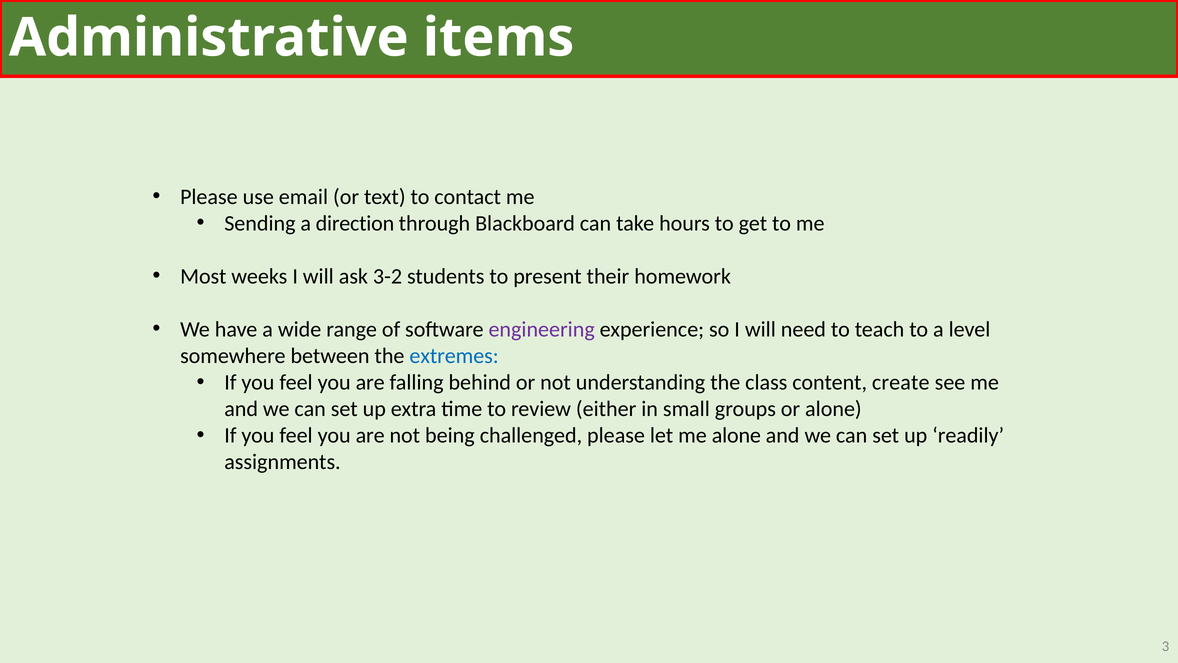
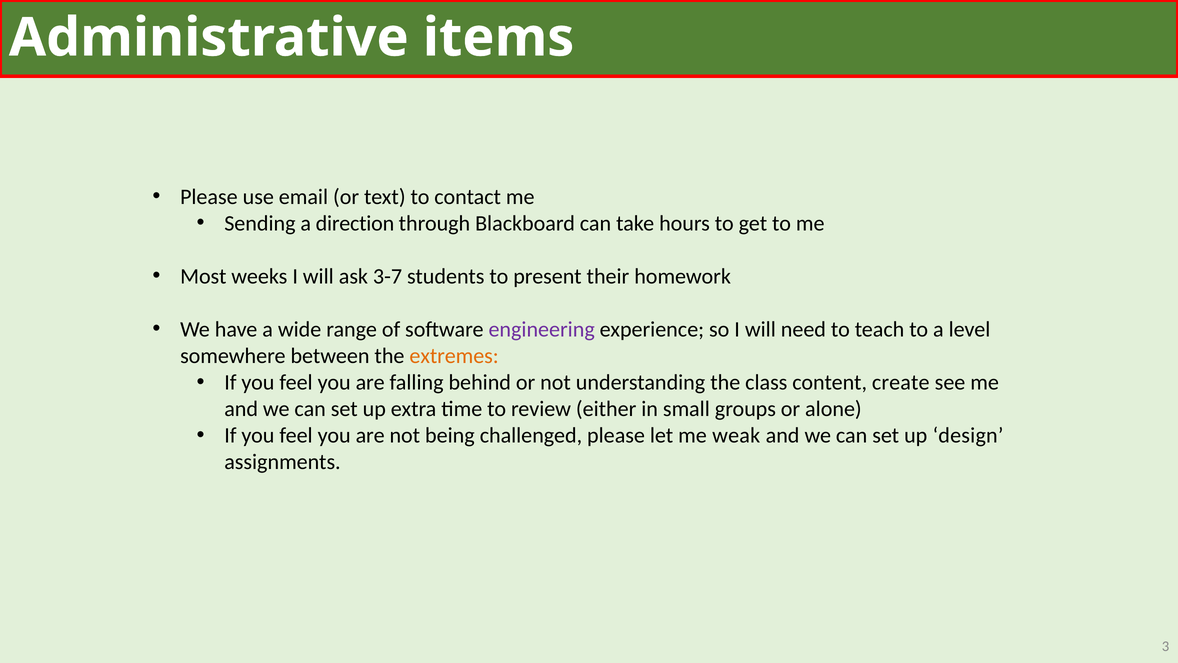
3-2: 3-2 -> 3-7
extremes colour: blue -> orange
me alone: alone -> weak
readily: readily -> design
